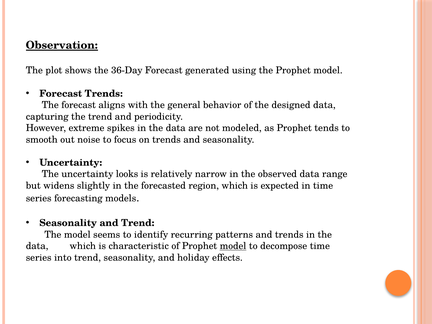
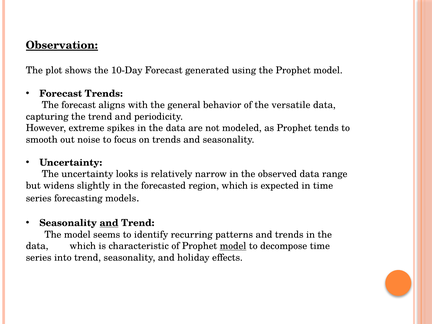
36-Day: 36-Day -> 10-Day
designed: designed -> versatile
and at (109, 223) underline: none -> present
